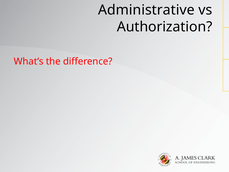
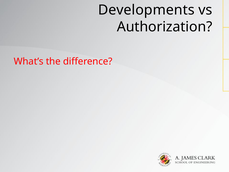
Administrative: Administrative -> Developments
